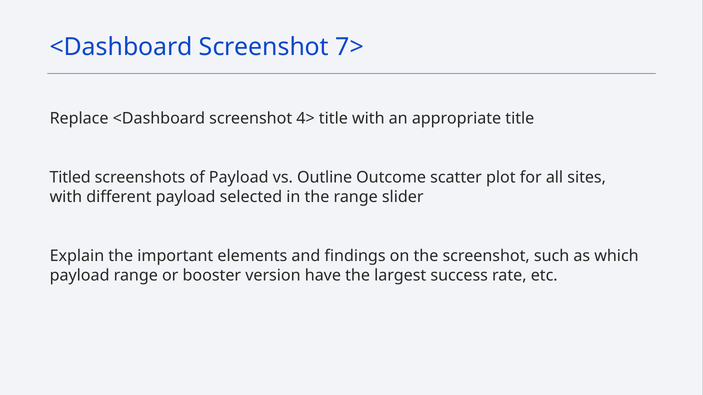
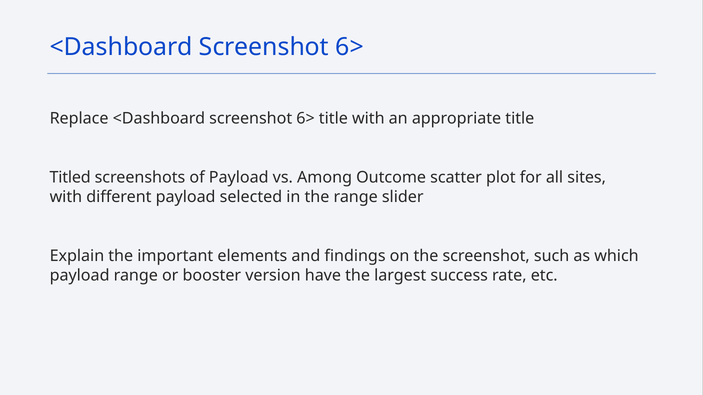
7> at (350, 47): 7> -> 6>
Replace <Dashboard screenshot 4>: 4> -> 6>
Outline: Outline -> Among
